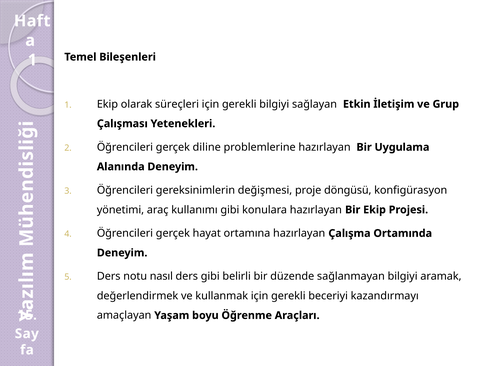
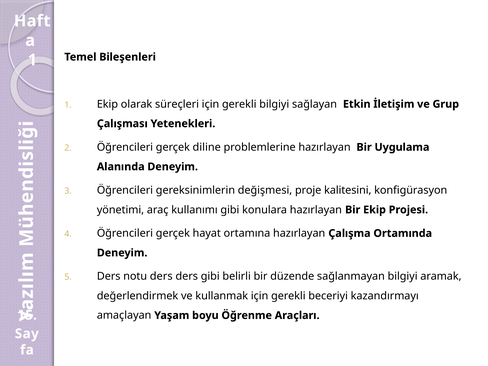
döngüsü: döngüsü -> kalitesini
notu nasıl: nasıl -> ders
